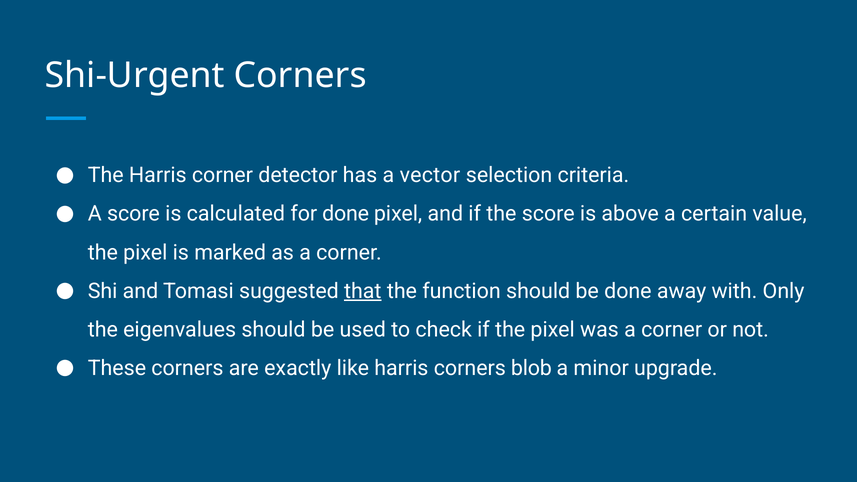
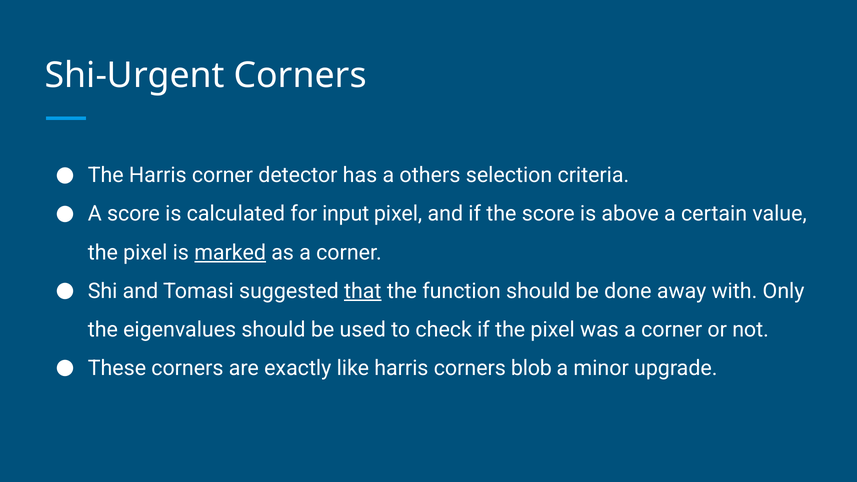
vector: vector -> others
for done: done -> input
marked underline: none -> present
